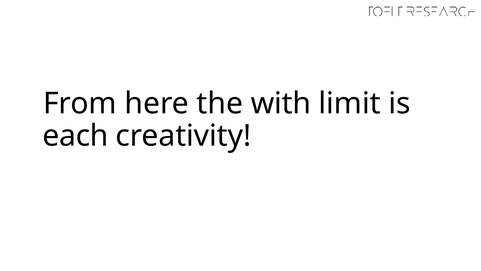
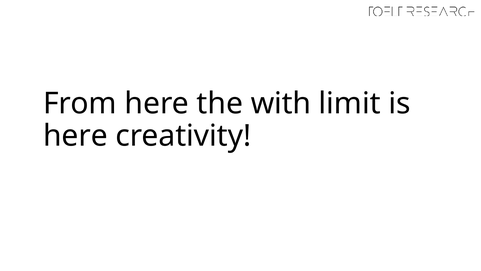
each at (75, 136): each -> here
